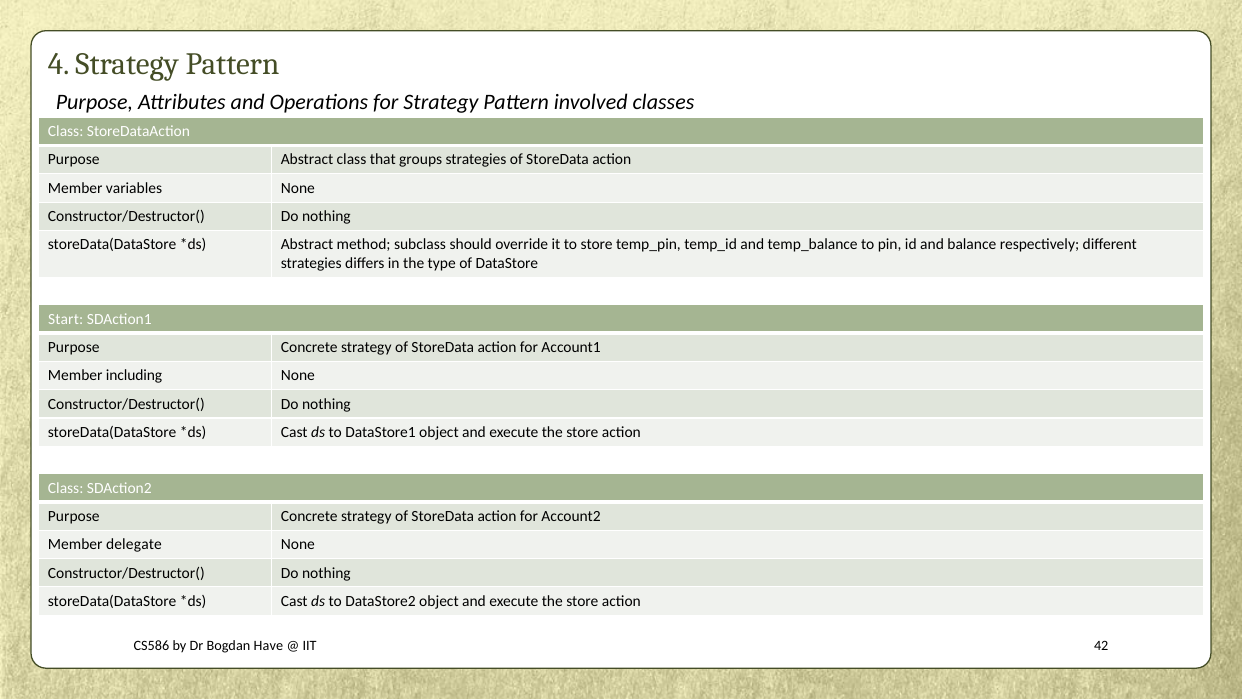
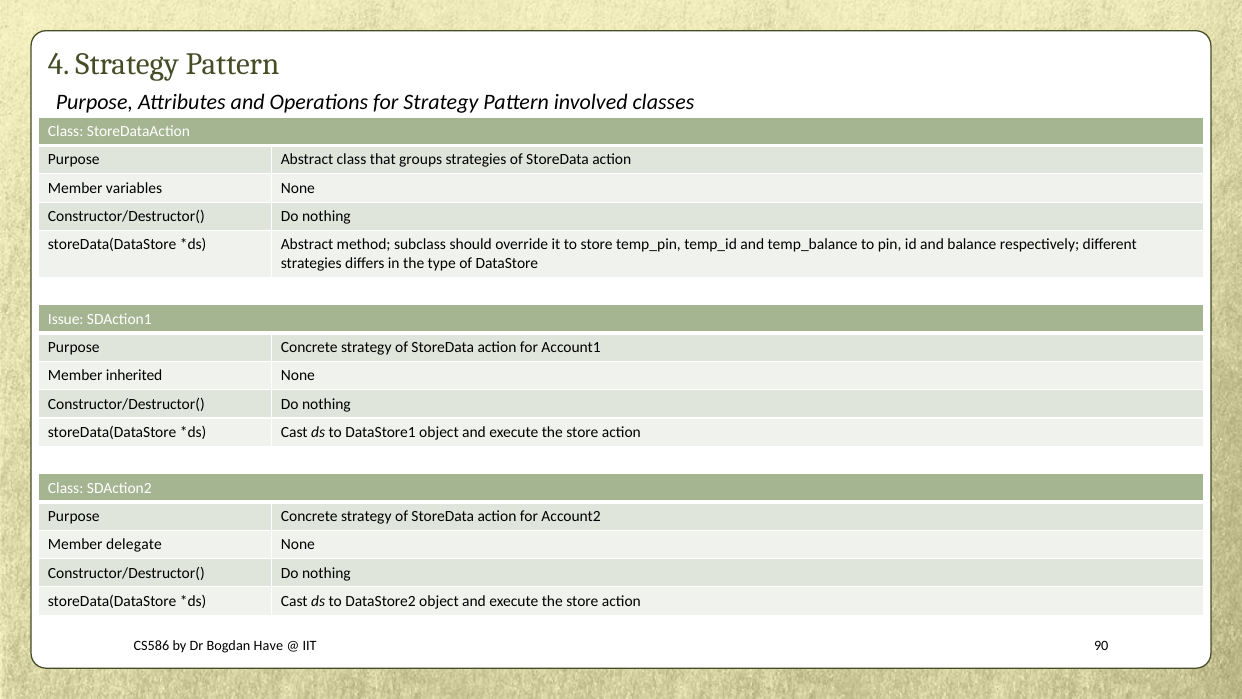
Start: Start -> Issue
including: including -> inherited
42: 42 -> 90
